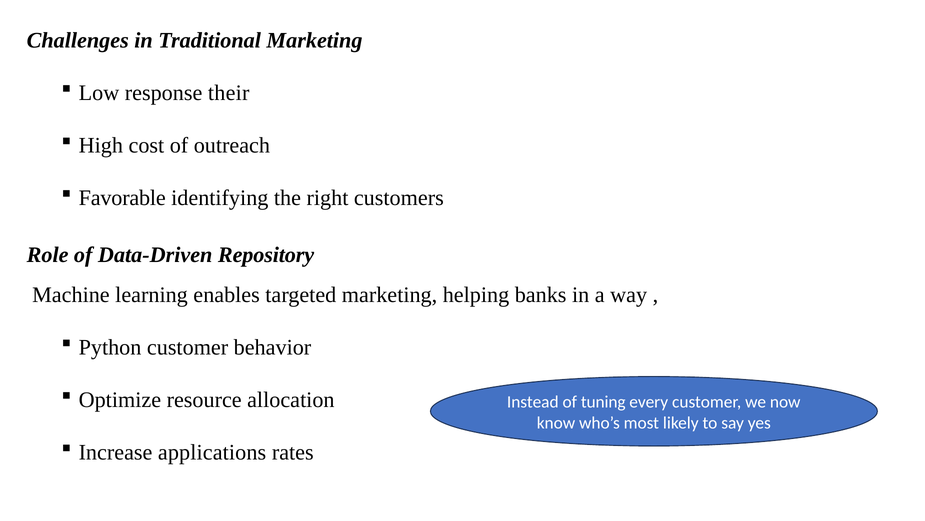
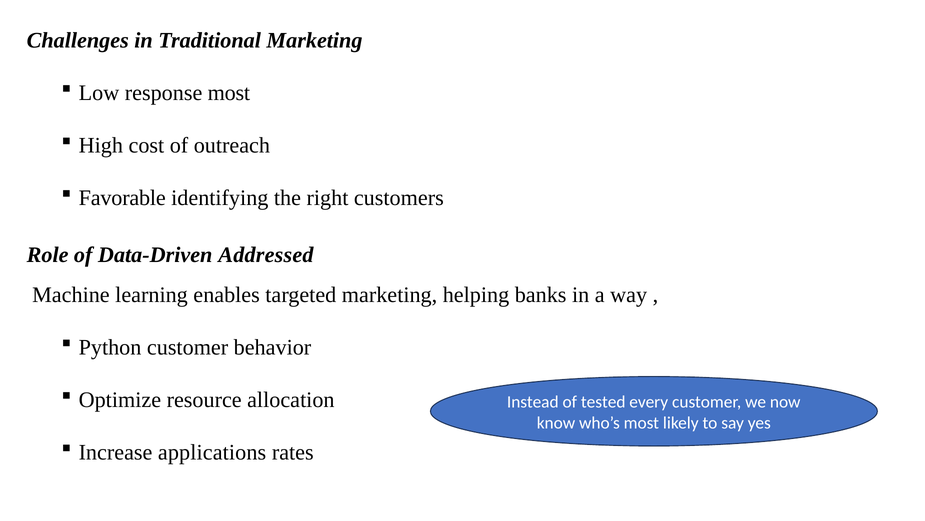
response their: their -> most
Repository: Repository -> Addressed
tuning: tuning -> tested
